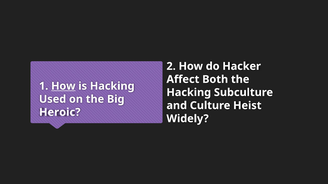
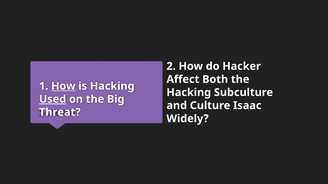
Used underline: none -> present
Heist: Heist -> Isaac
Heroic: Heroic -> Threat
